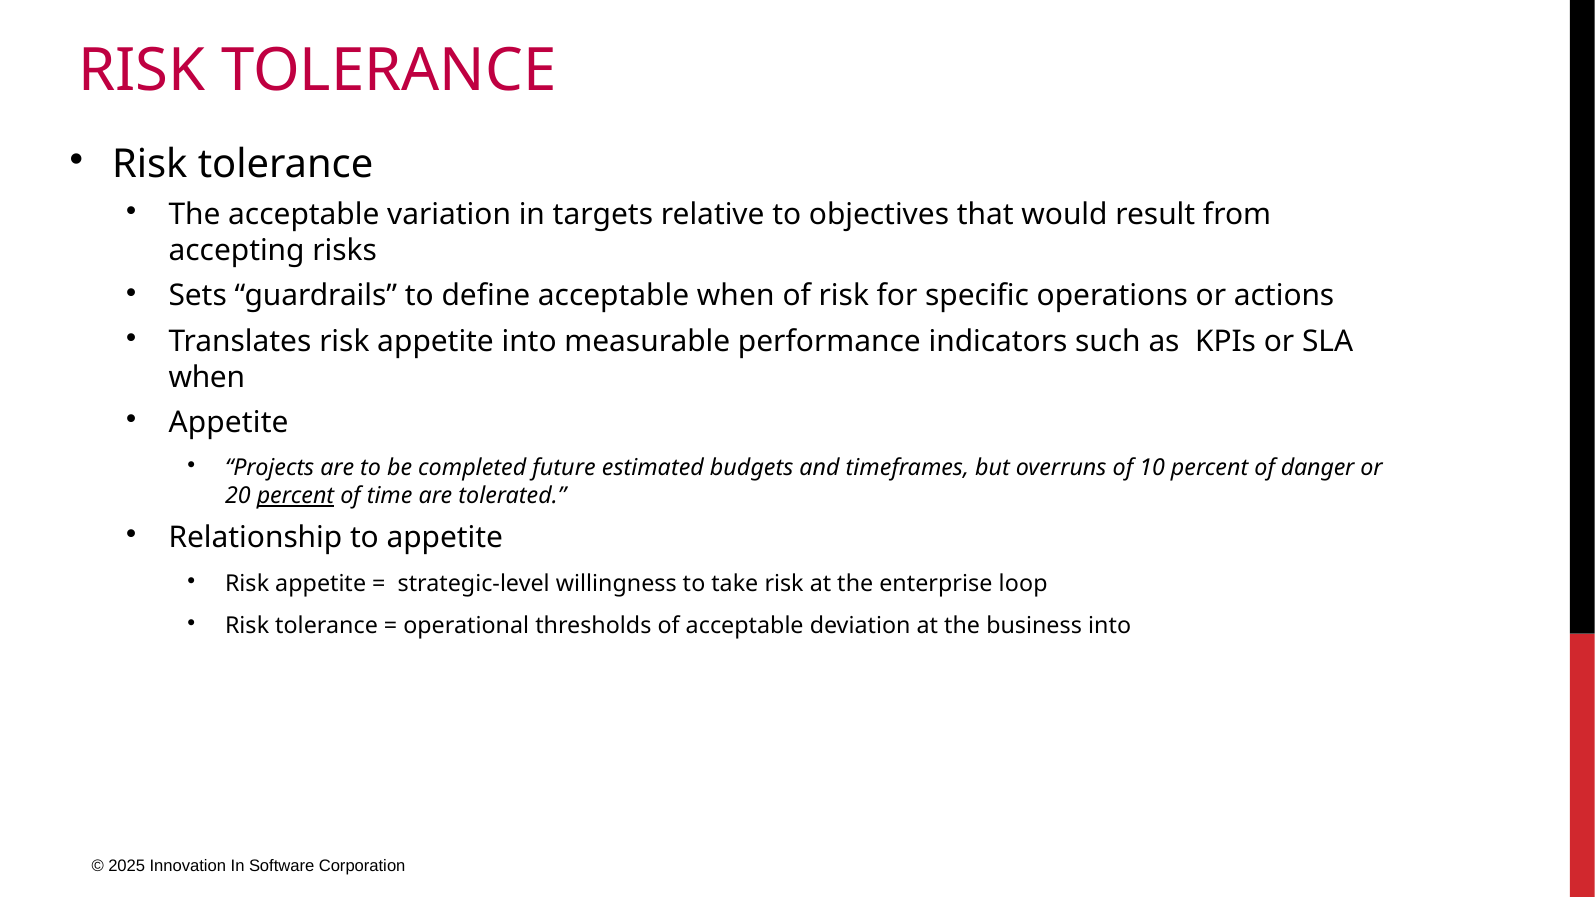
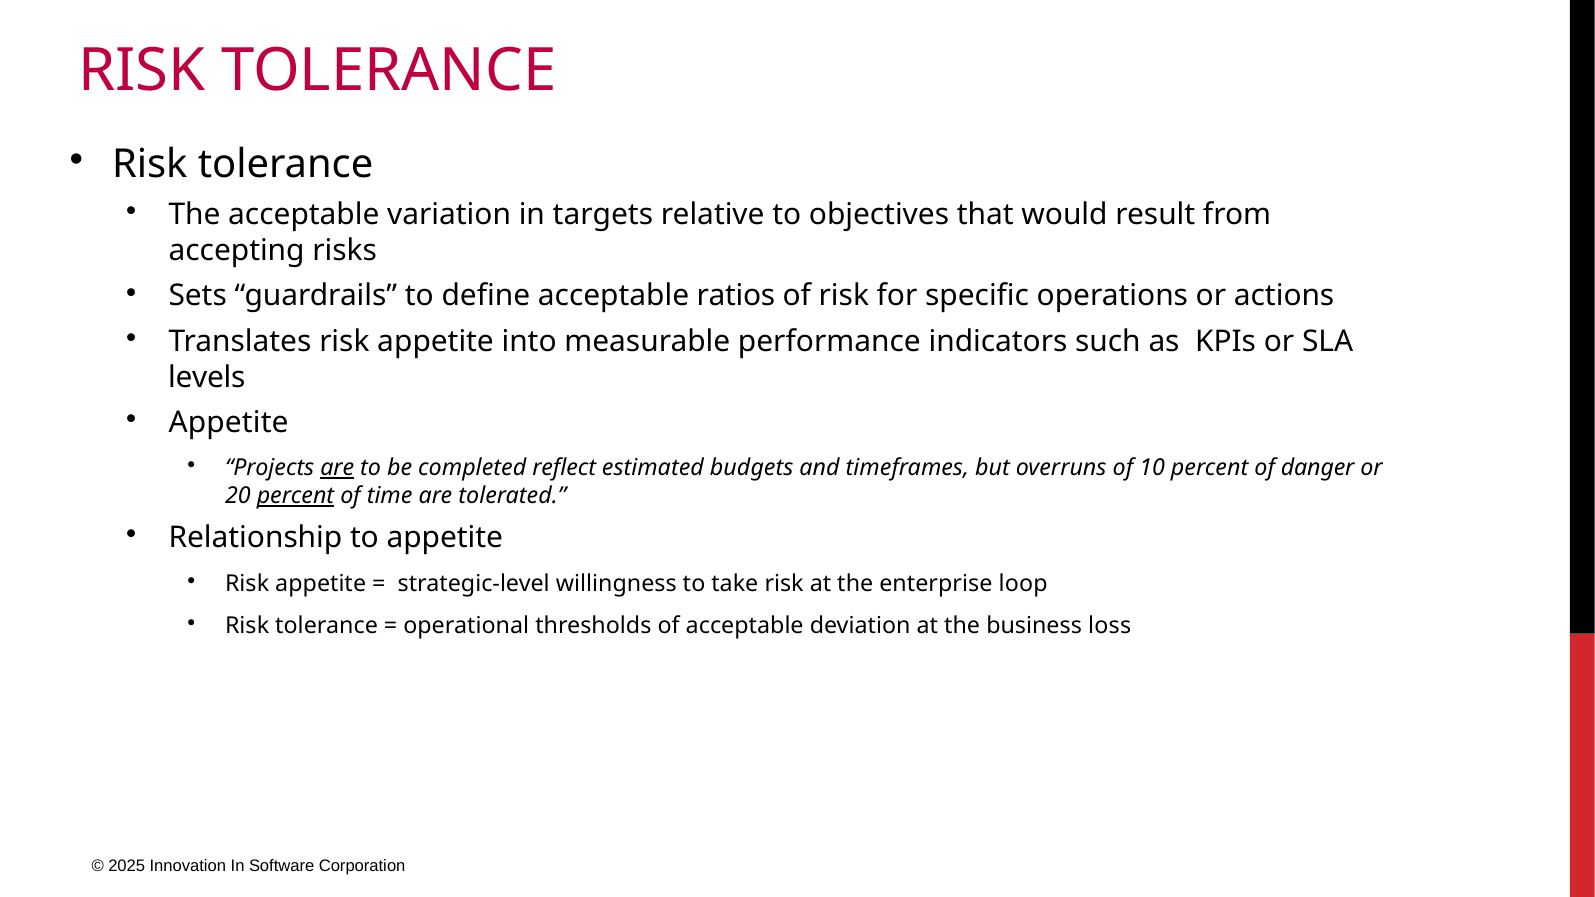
acceptable when: when -> ratios
when at (207, 377): when -> levels
are at (337, 468) underline: none -> present
future: future -> reflect
business into: into -> loss
